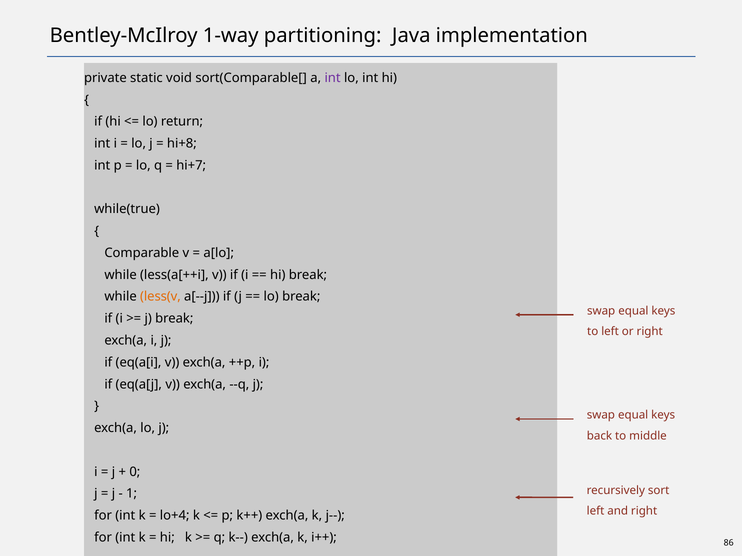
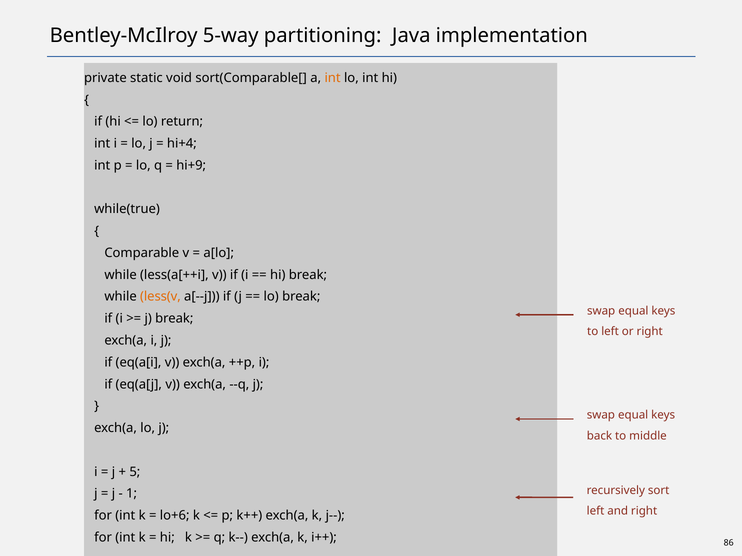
1-way: 1-way -> 5-way
int at (333, 78) colour: purple -> orange
hi+8: hi+8 -> hi+4
hi+7: hi+7 -> hi+9
0: 0 -> 5
lo+4: lo+4 -> lo+6
